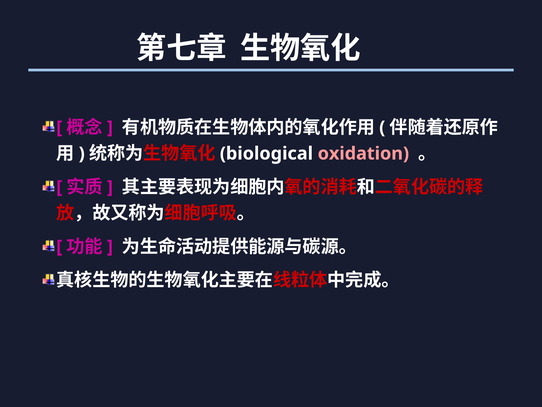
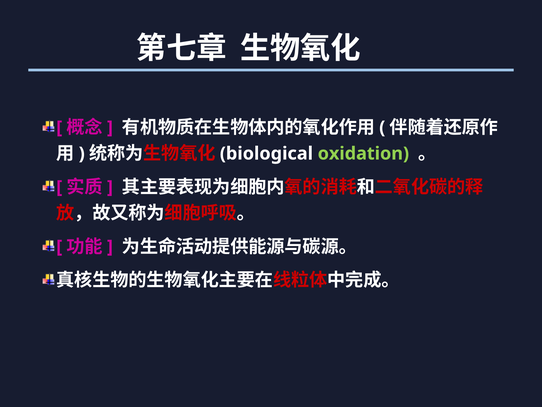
oxidation colour: pink -> light green
